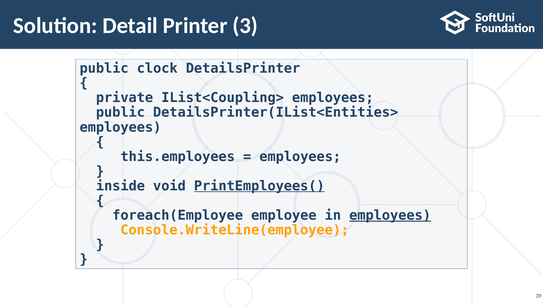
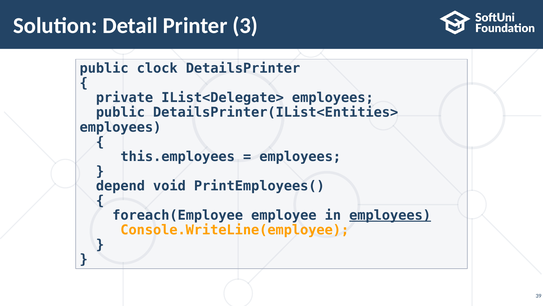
IList<Coupling>: IList<Coupling> -> IList<Delegate>
inside: inside -> depend
PrintEmployees( underline: present -> none
